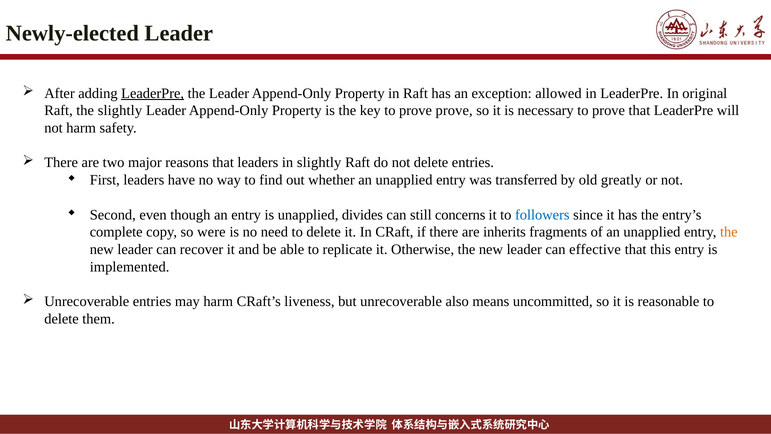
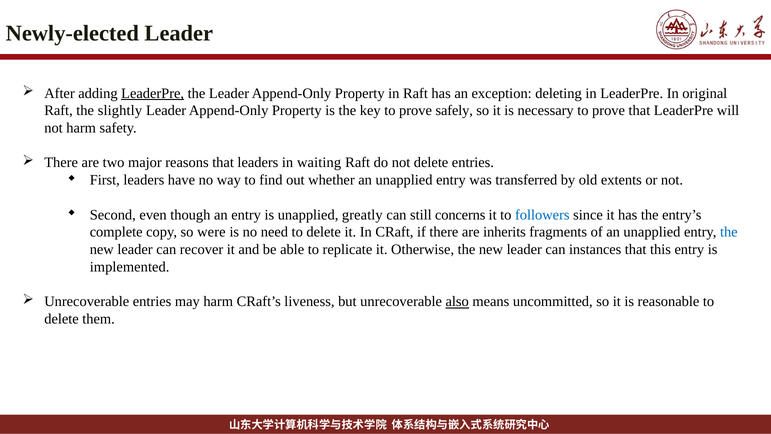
allowed: allowed -> deleting
prove prove: prove -> safely
in slightly: slightly -> waiting
greatly: greatly -> extents
divides: divides -> greatly
the at (729, 232) colour: orange -> blue
effective: effective -> instances
also underline: none -> present
